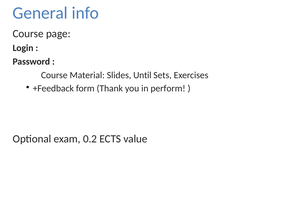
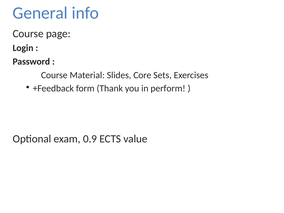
Until: Until -> Core
0.2: 0.2 -> 0.9
